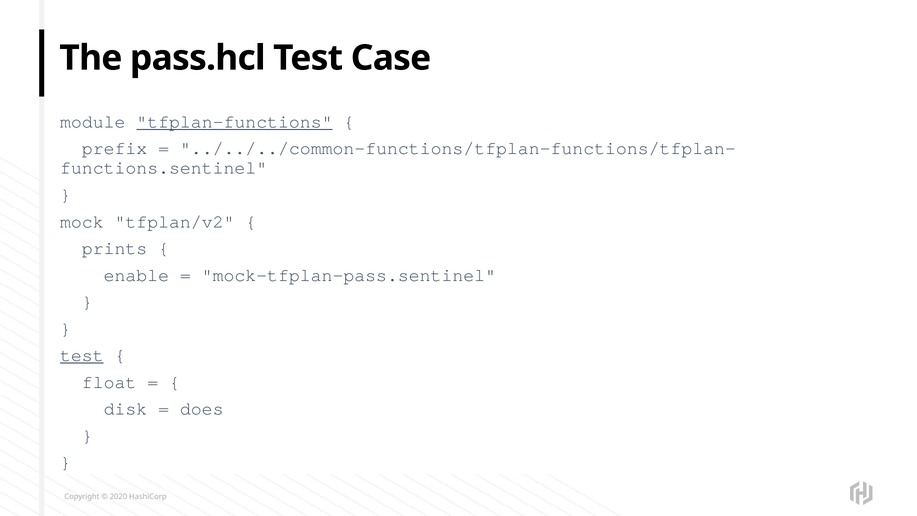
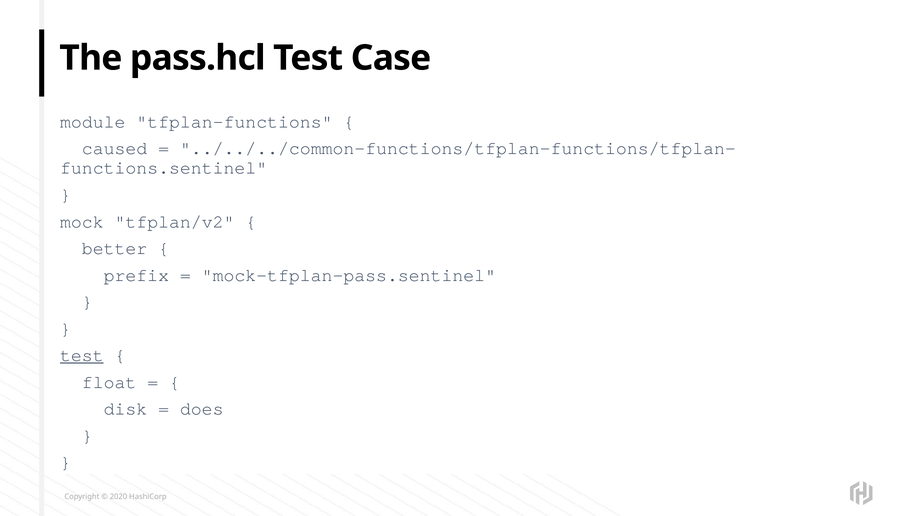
tfplan-functions underline: present -> none
prefix: prefix -> caused
prints: prints -> better
enable: enable -> prefix
